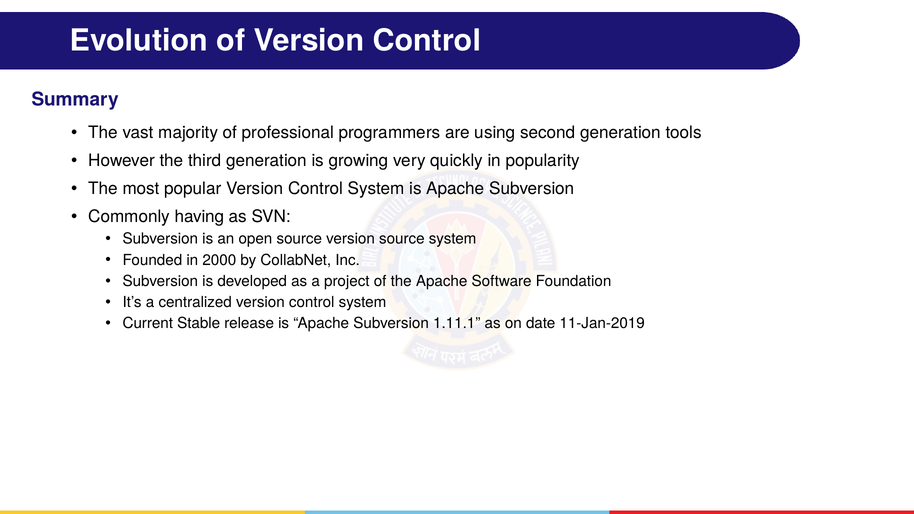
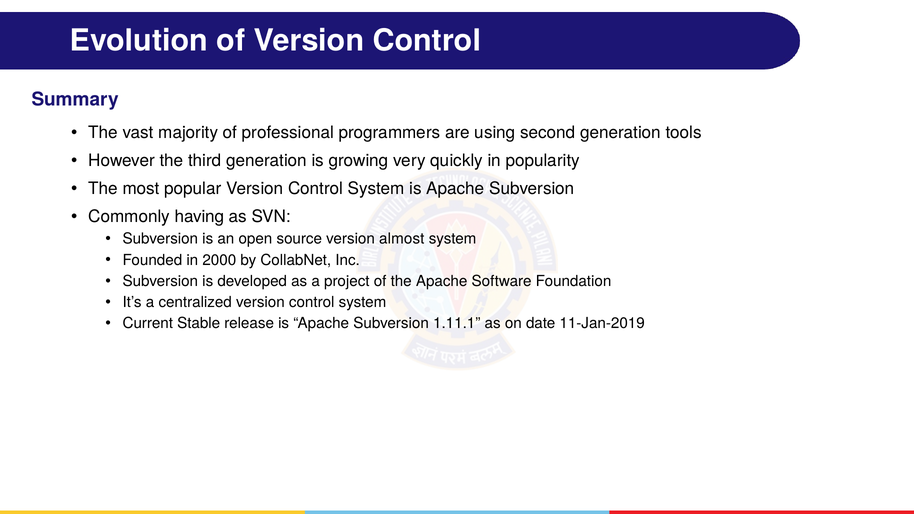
version source: source -> almost
